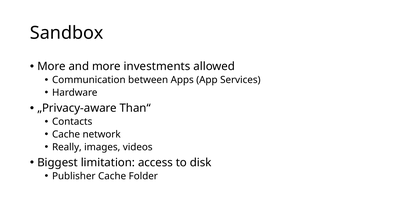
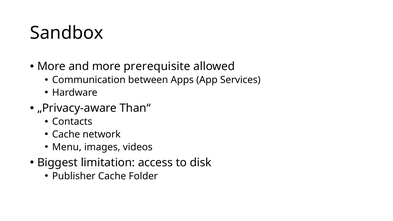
investments: investments -> prerequisite
Really: Really -> Menu
